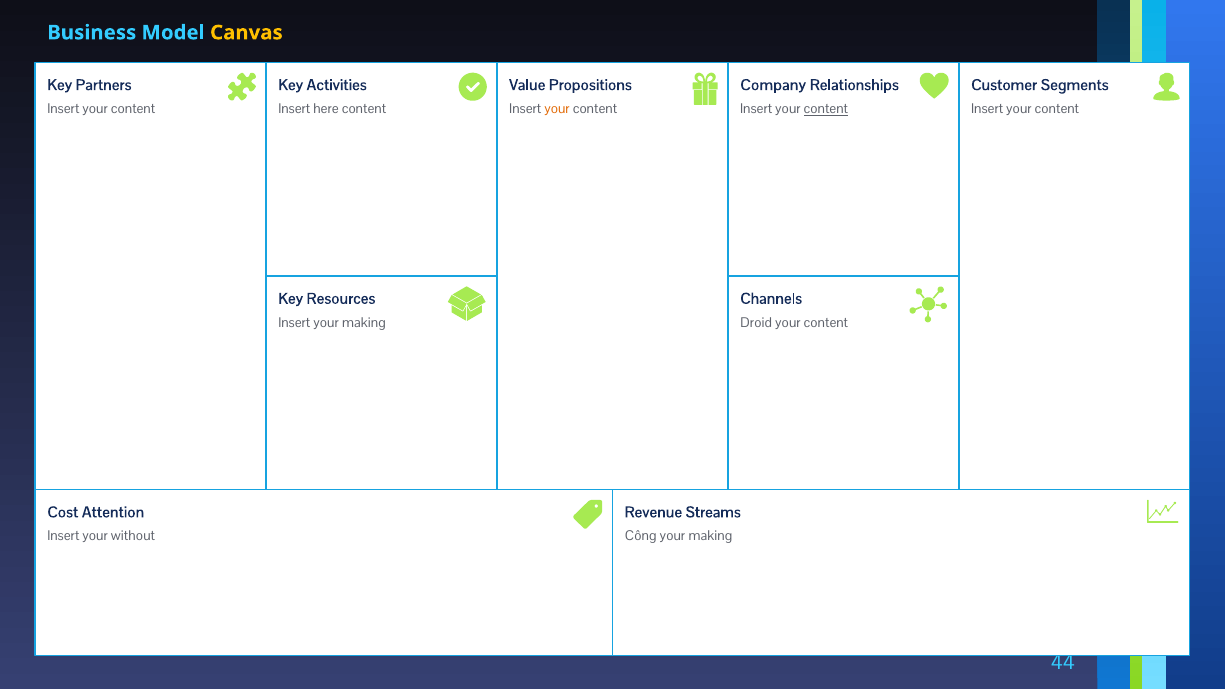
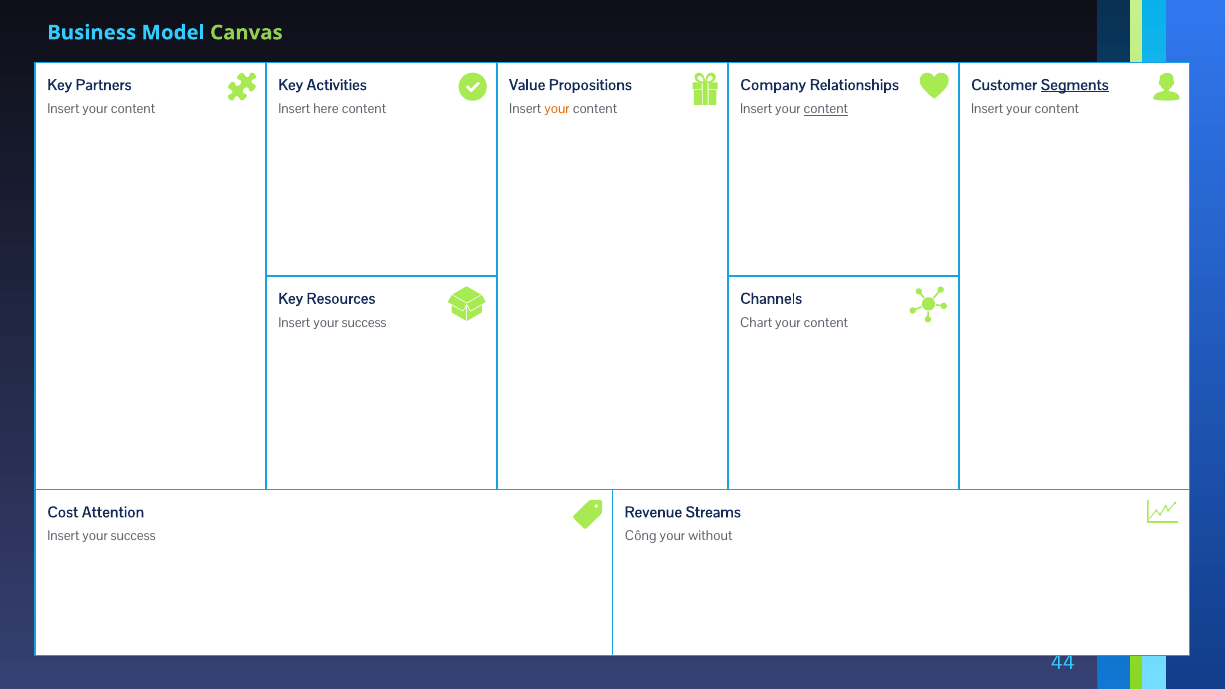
Canvas colour: yellow -> light green
Segments underline: none -> present
making at (364, 323): making -> success
Droid: Droid -> Chart
without at (133, 536): without -> success
making at (710, 536): making -> without
